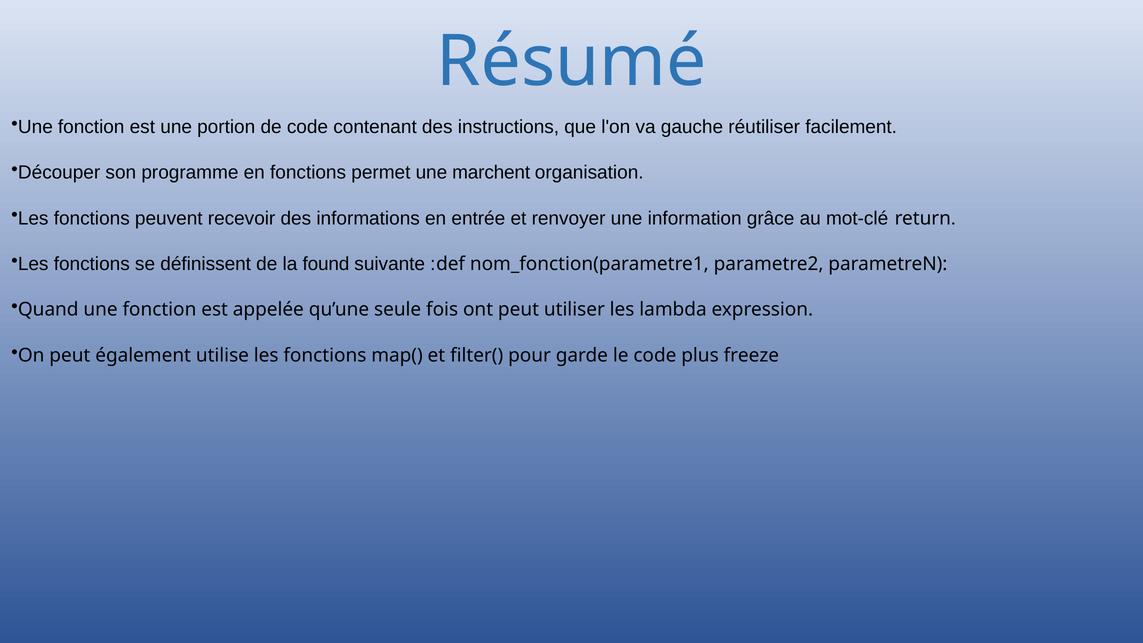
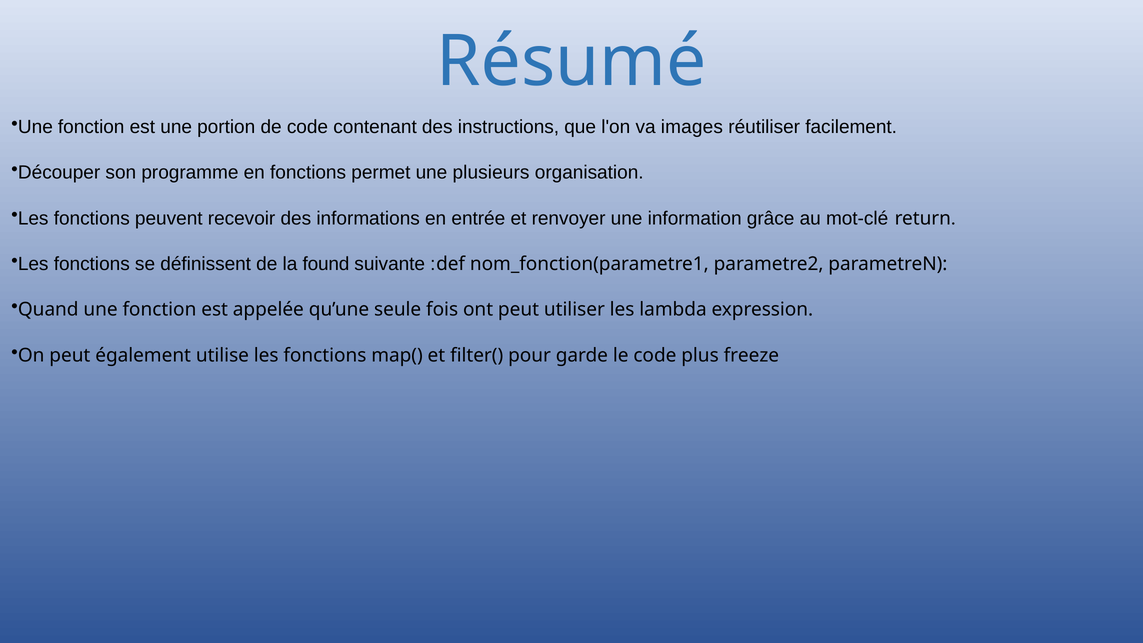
gauche: gauche -> images
marchent: marchent -> plusieurs
